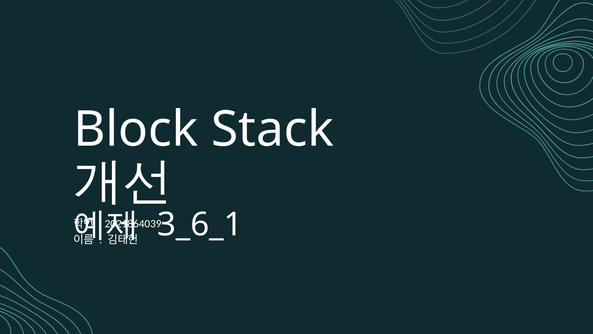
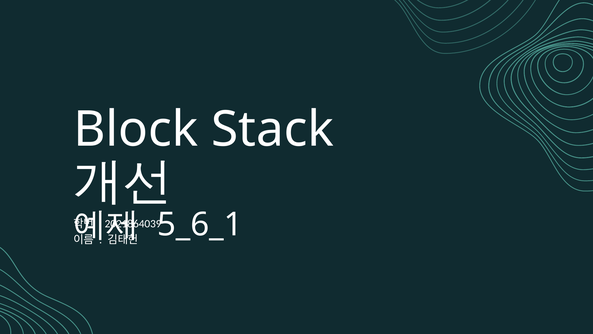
3_6_1: 3_6_1 -> 5_6_1
